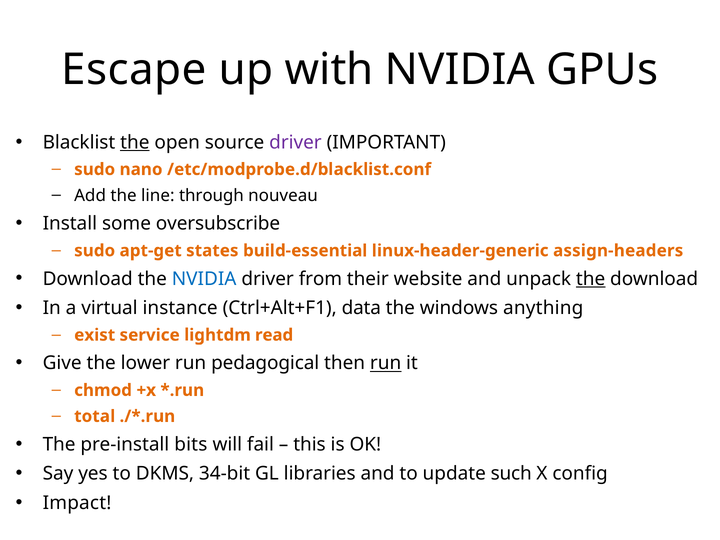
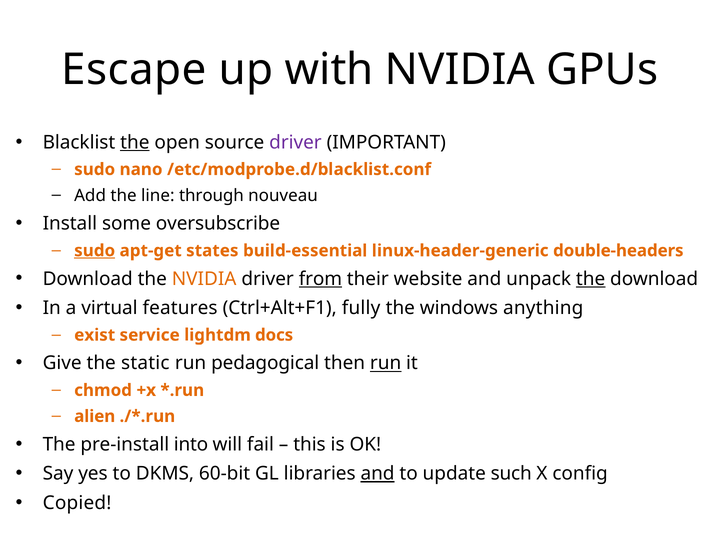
sudo at (95, 251) underline: none -> present
assign-headers: assign-headers -> double-headers
NVIDIA at (204, 279) colour: blue -> orange
from underline: none -> present
instance: instance -> features
data: data -> fully
read: read -> docs
lower: lower -> static
total: total -> alien
bits: bits -> into
34-bit: 34-bit -> 60-bit
and at (378, 474) underline: none -> present
Impact: Impact -> Copied
